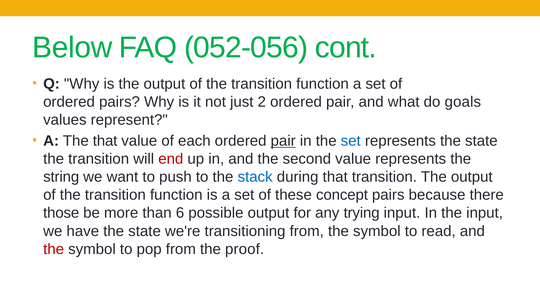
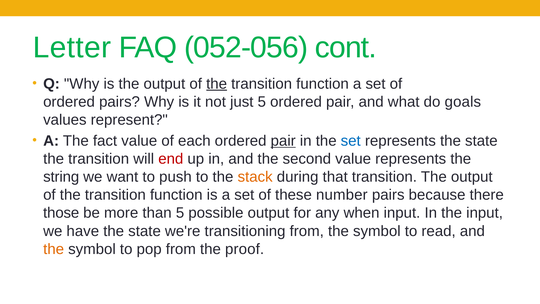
Below: Below -> Letter
the at (217, 84) underline: none -> present
just 2: 2 -> 5
The that: that -> fact
stack colour: blue -> orange
concept: concept -> number
than 6: 6 -> 5
trying: trying -> when
the at (54, 249) colour: red -> orange
